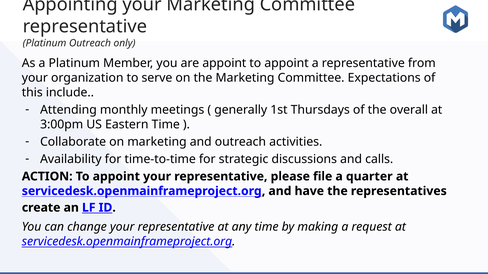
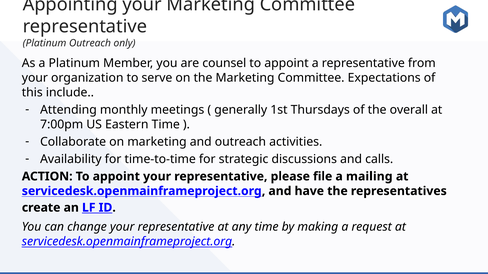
are appoint: appoint -> counsel
3:00pm: 3:00pm -> 7:00pm
quarter: quarter -> mailing
